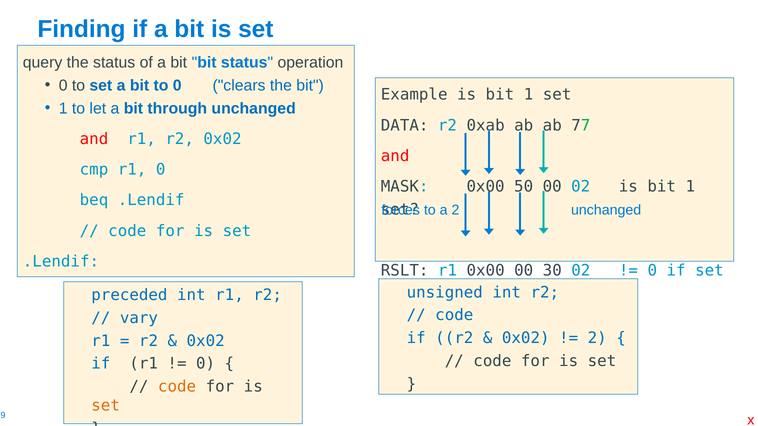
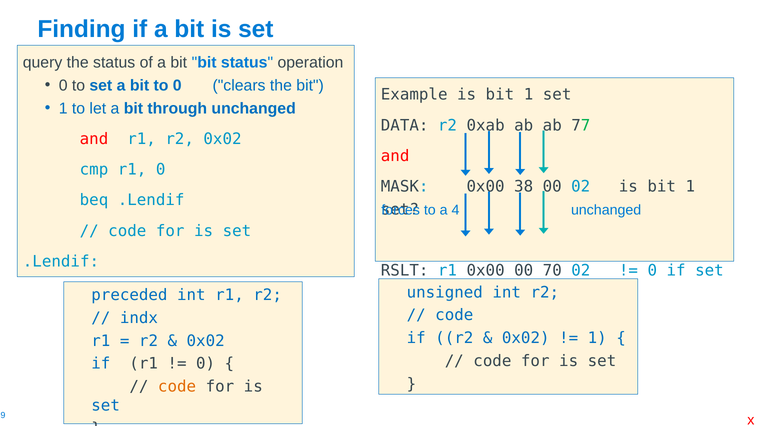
50: 50 -> 38
a 2: 2 -> 4
30: 30 -> 70
vary: vary -> indx
2 at (597, 338): 2 -> 1
set at (106, 406) colour: orange -> blue
